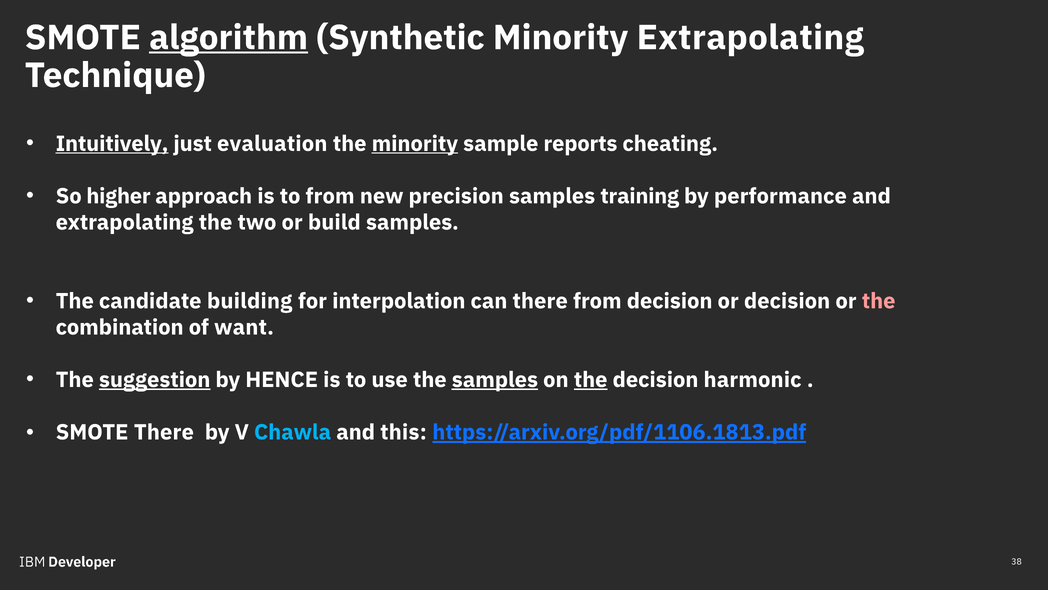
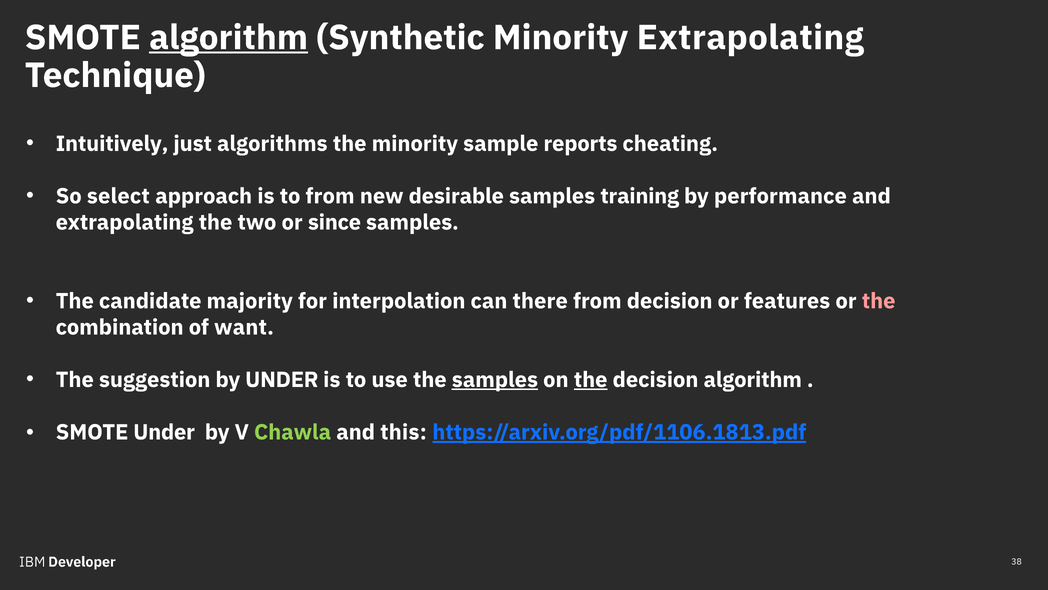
Intuitively underline: present -> none
evaluation: evaluation -> algorithms
minority at (415, 144) underline: present -> none
higher: higher -> select
precision: precision -> desirable
build: build -> since
building: building -> majority
or decision: decision -> features
suggestion underline: present -> none
by HENCE: HENCE -> UNDER
decision harmonic: harmonic -> algorithm
SMOTE There: There -> Under
Chawla colour: light blue -> light green
